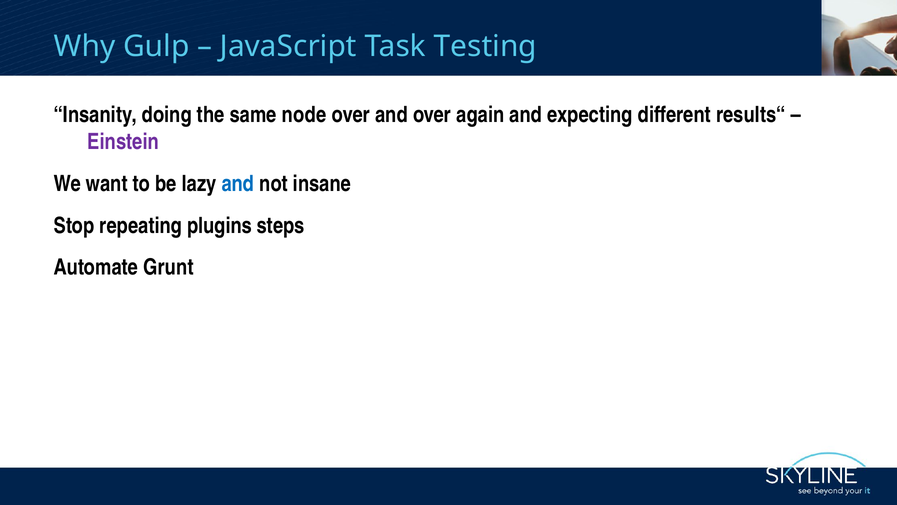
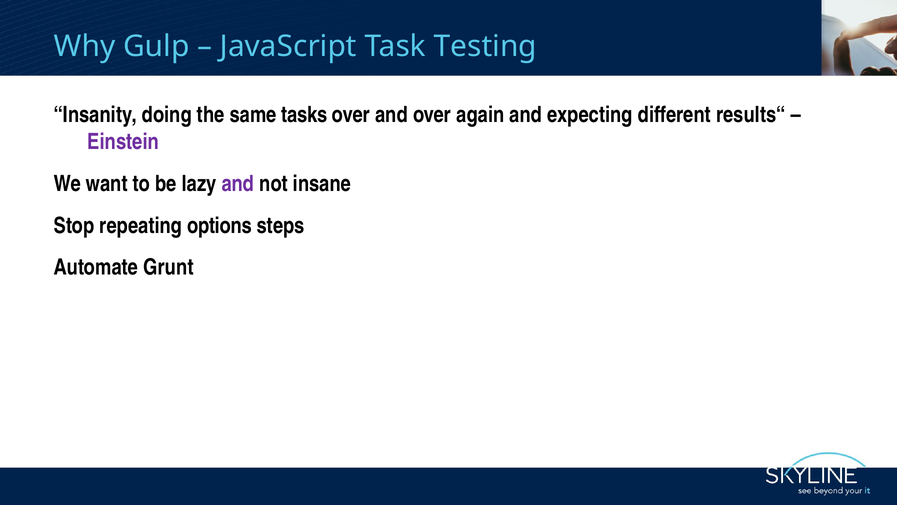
node: node -> tasks
and at (238, 184) colour: blue -> purple
plugins: plugins -> options
